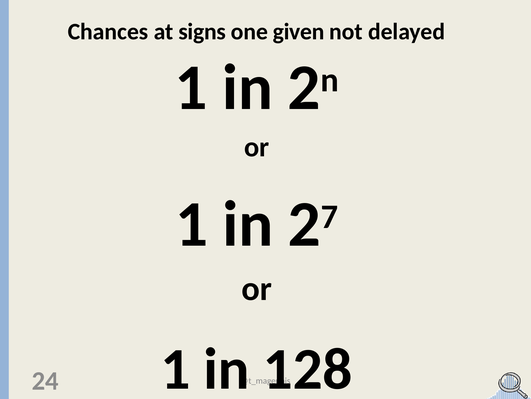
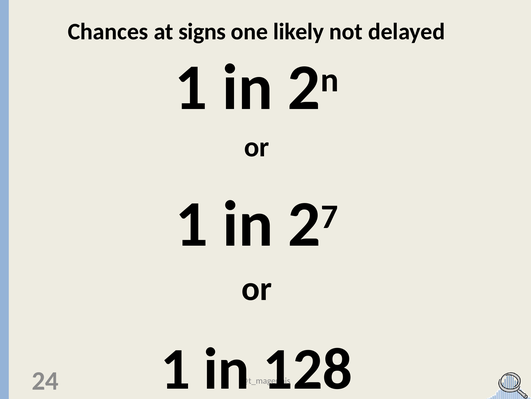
given: given -> likely
